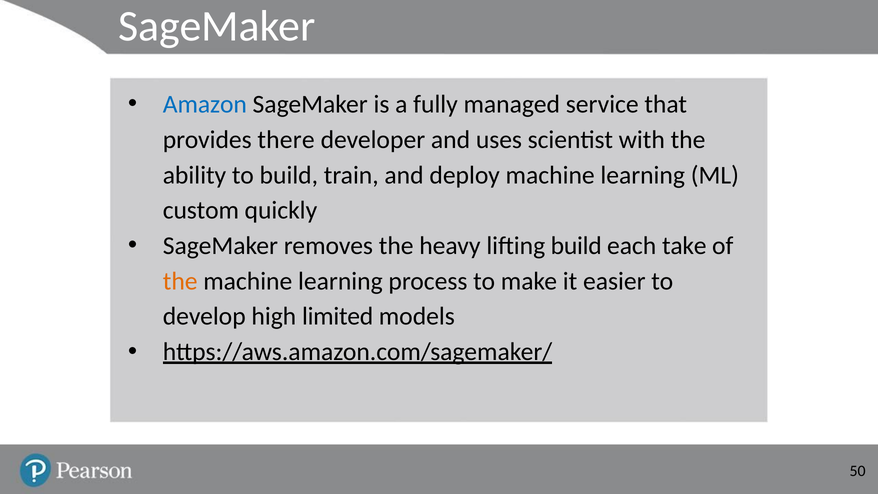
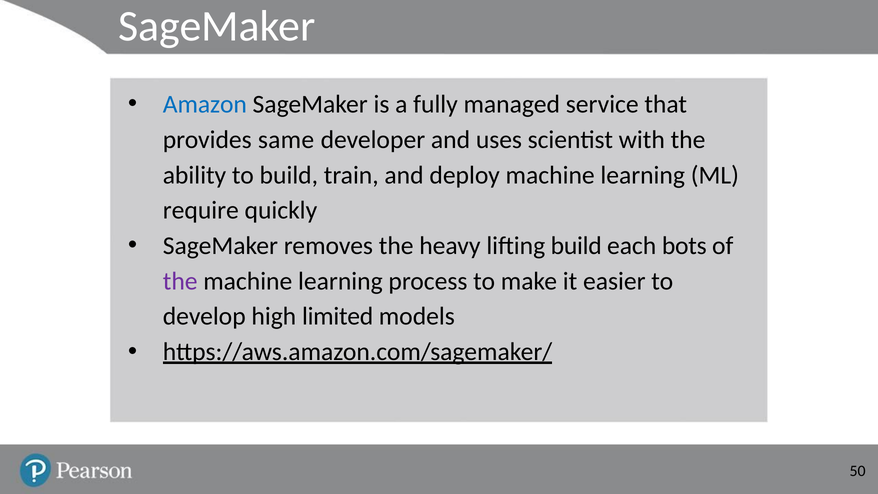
there: there -> same
custom: custom -> require
take: take -> bots
the at (180, 281) colour: orange -> purple
